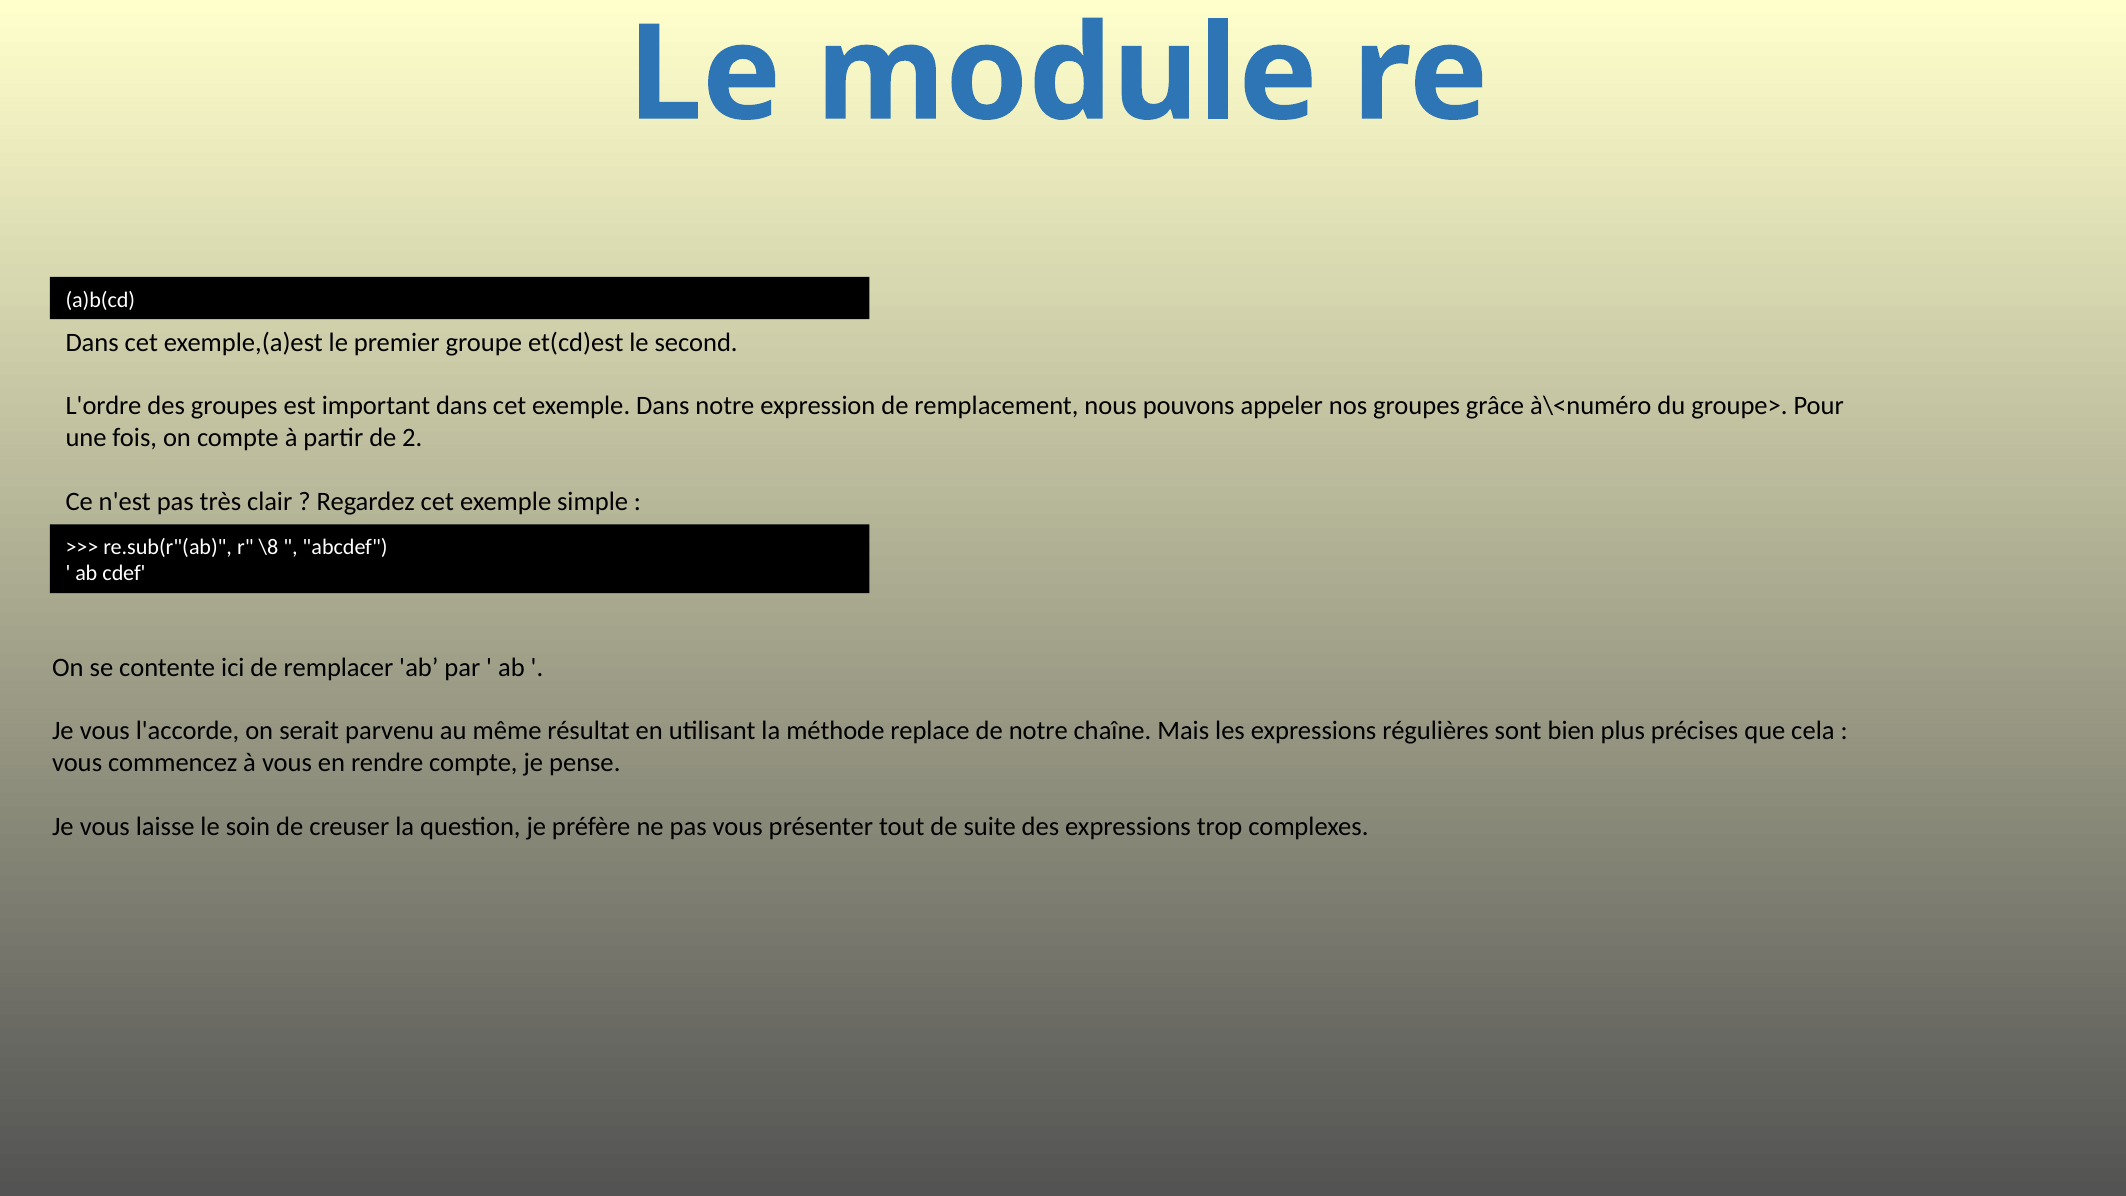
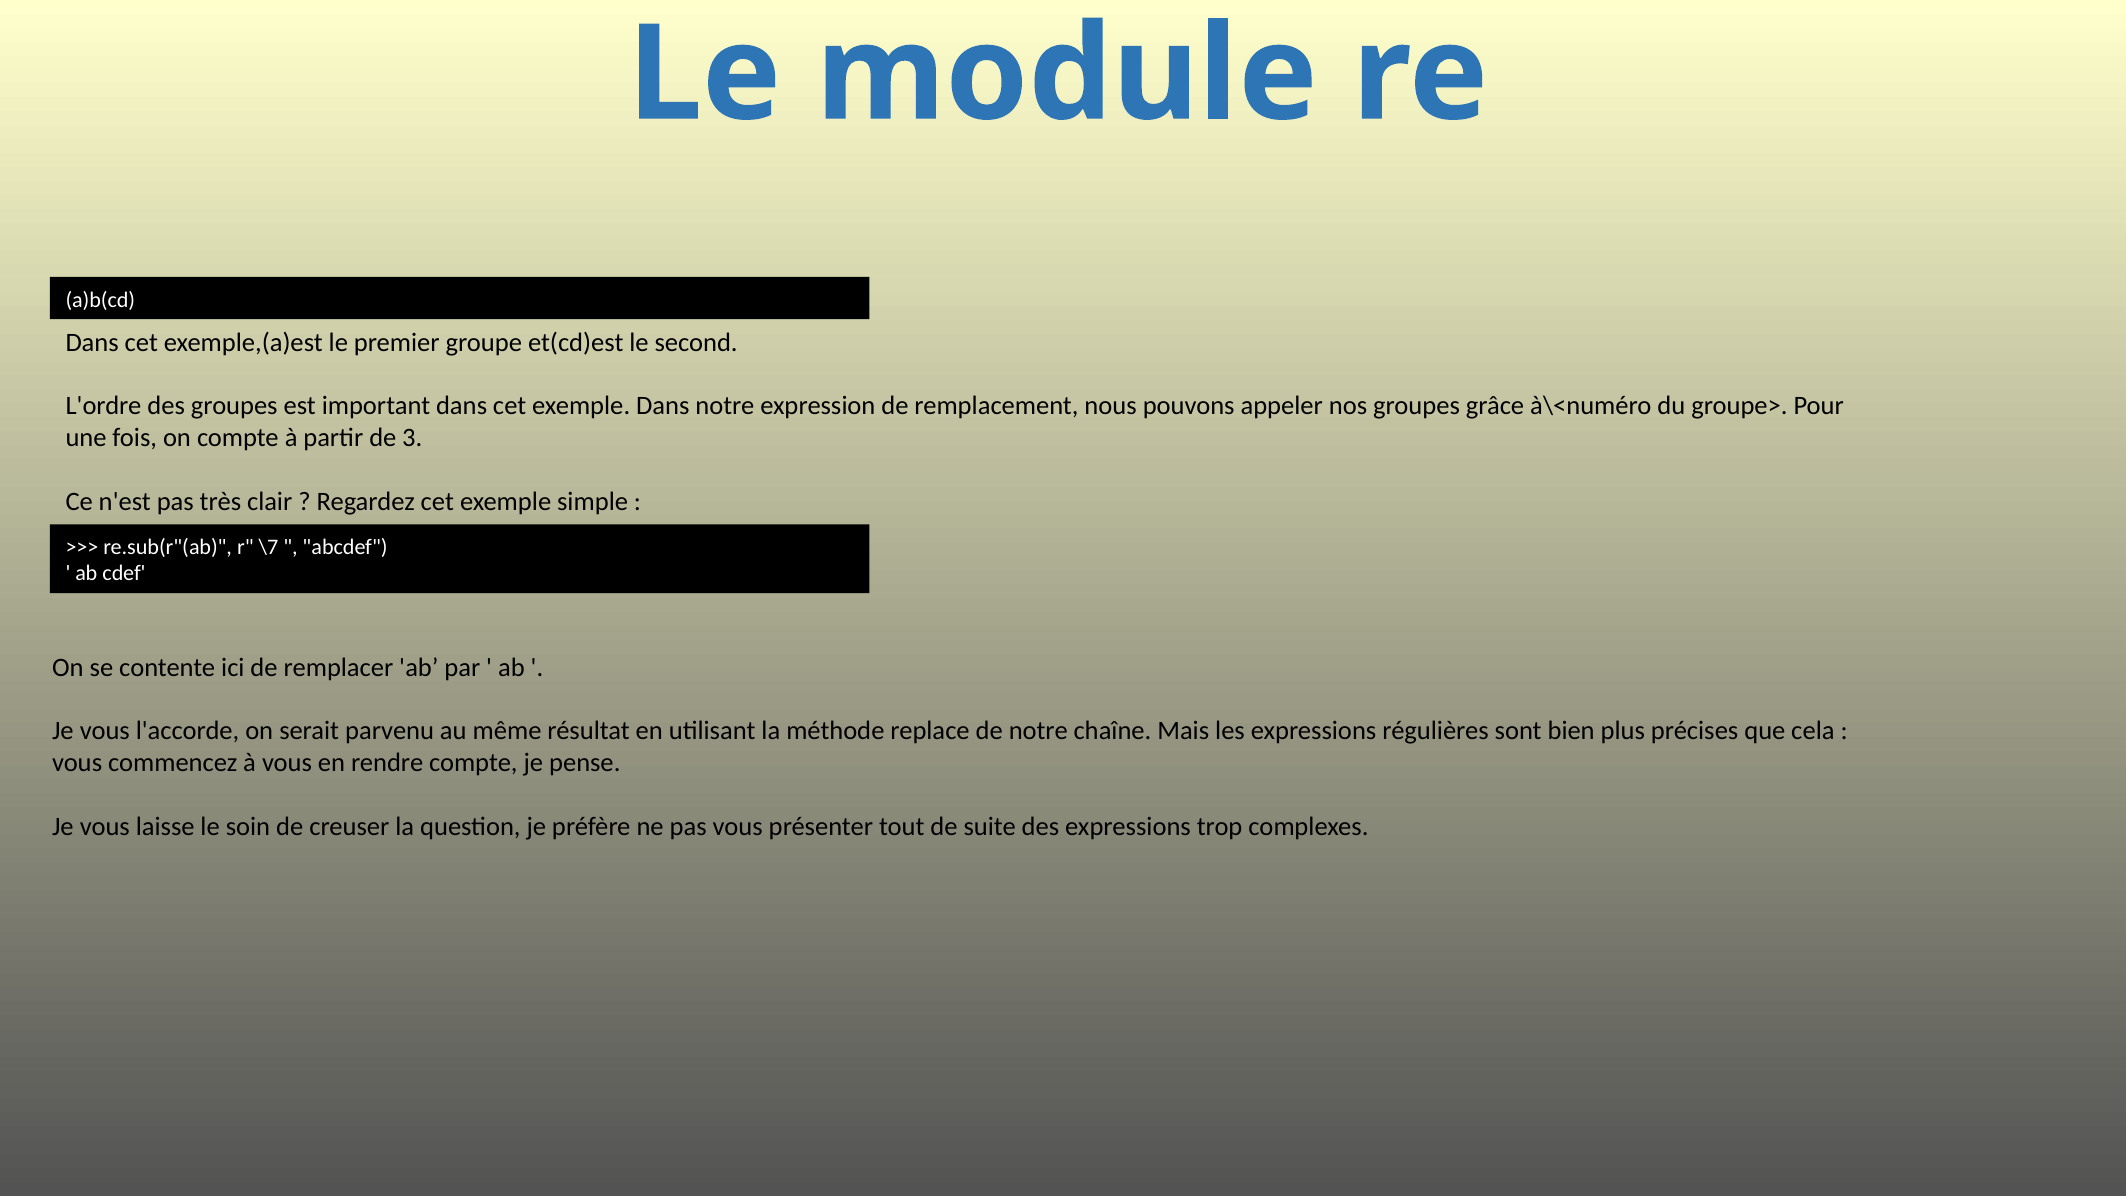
2: 2 -> 3
\8: \8 -> \7
